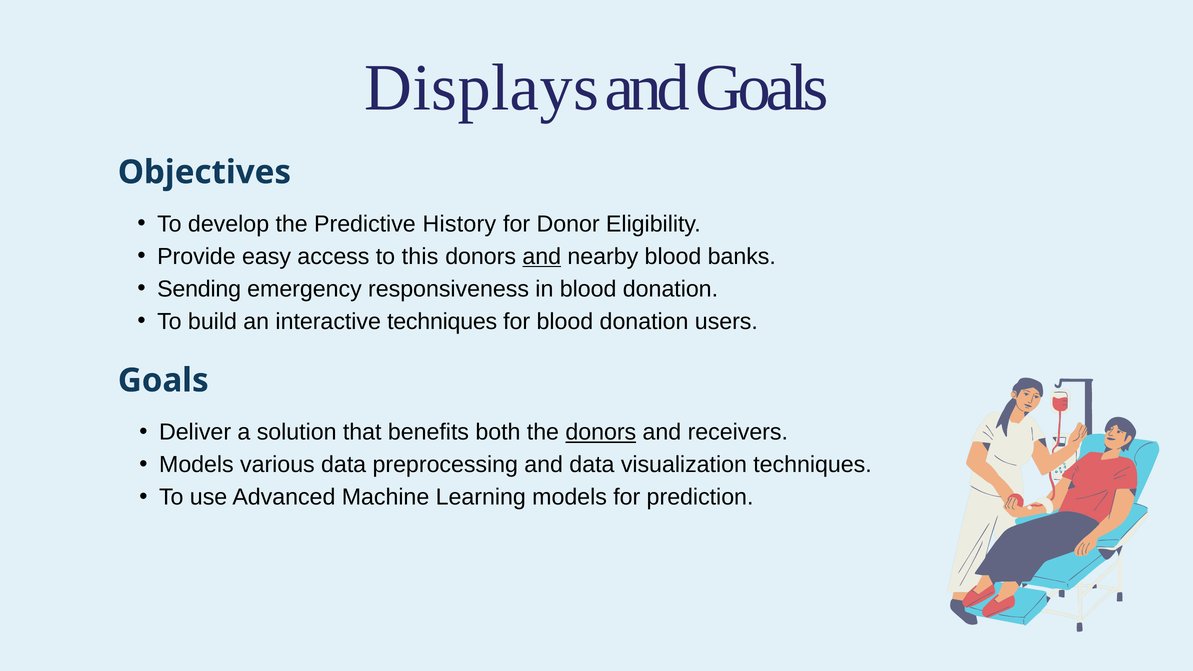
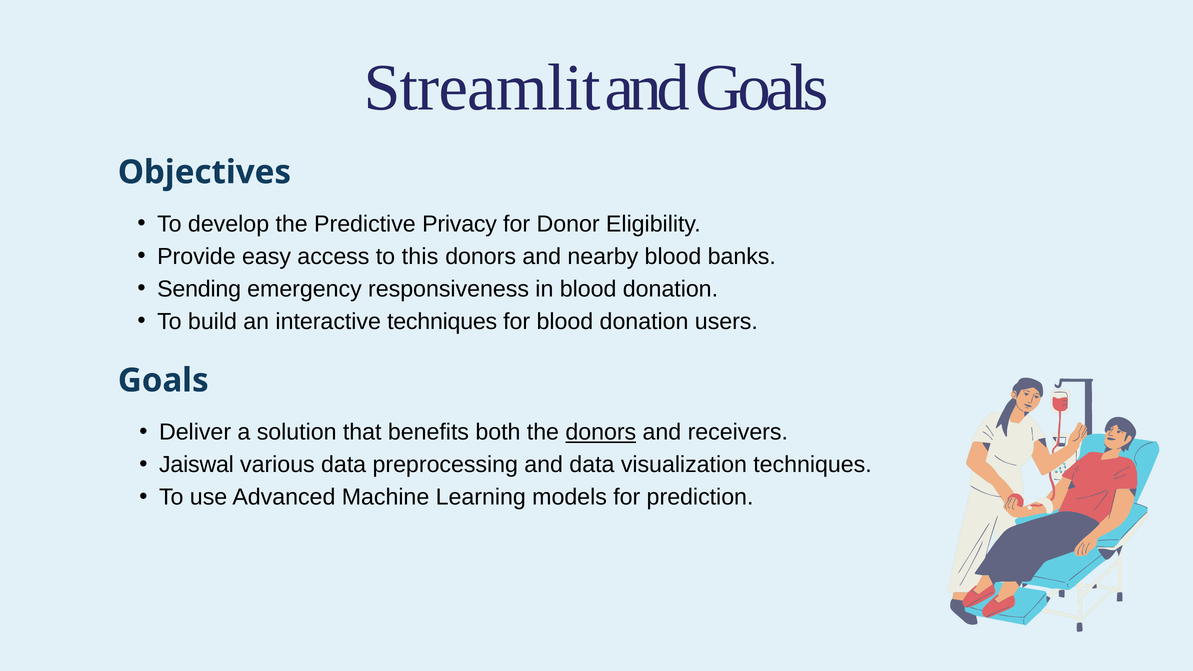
Displays: Displays -> Streamlit
History: History -> Privacy
and at (542, 256) underline: present -> none
Models at (196, 465): Models -> Jaiswal
